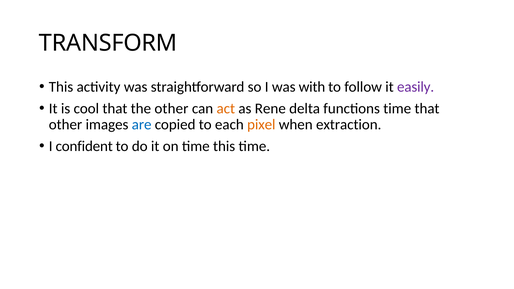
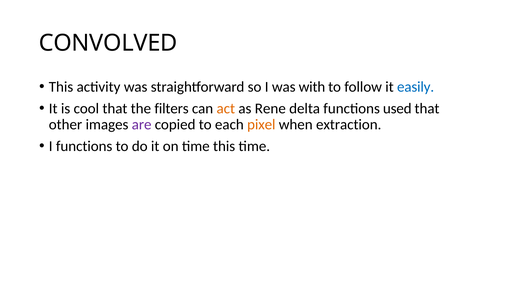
TRANSFORM: TRANSFORM -> CONVOLVED
easily colour: purple -> blue
the other: other -> filters
functions time: time -> used
are colour: blue -> purple
I confident: confident -> functions
